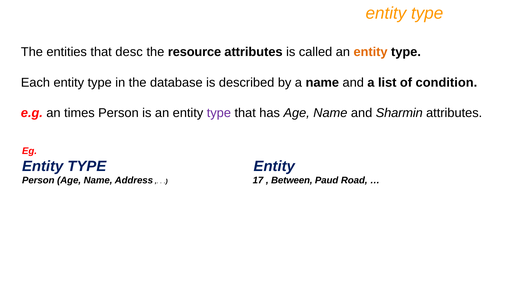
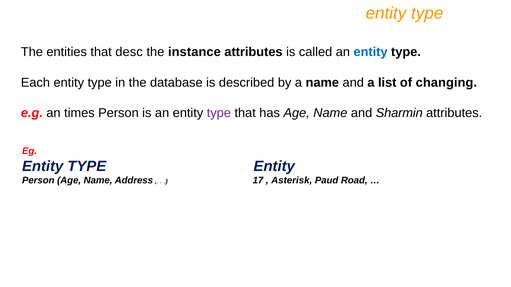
resource: resource -> instance
entity at (371, 52) colour: orange -> blue
condition: condition -> changing
Between: Between -> Asterisk
